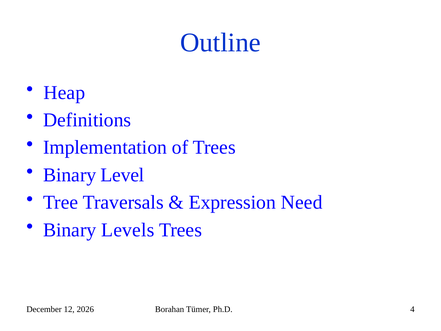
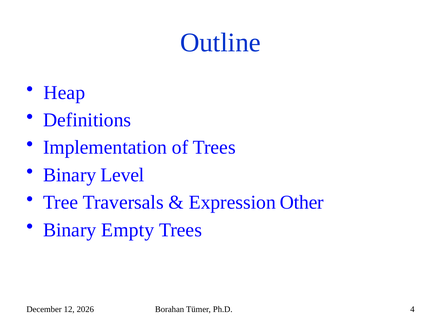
Need: Need -> Other
Levels: Levels -> Empty
